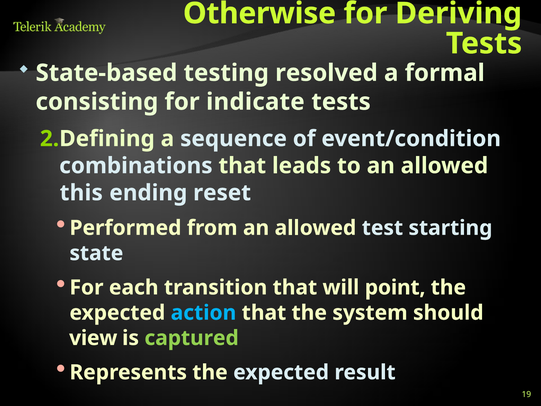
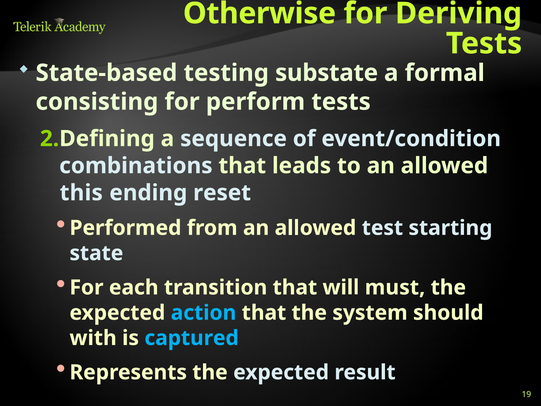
resolved: resolved -> substate
indicate: indicate -> perform
point: point -> must
view: view -> with
captured colour: light green -> light blue
